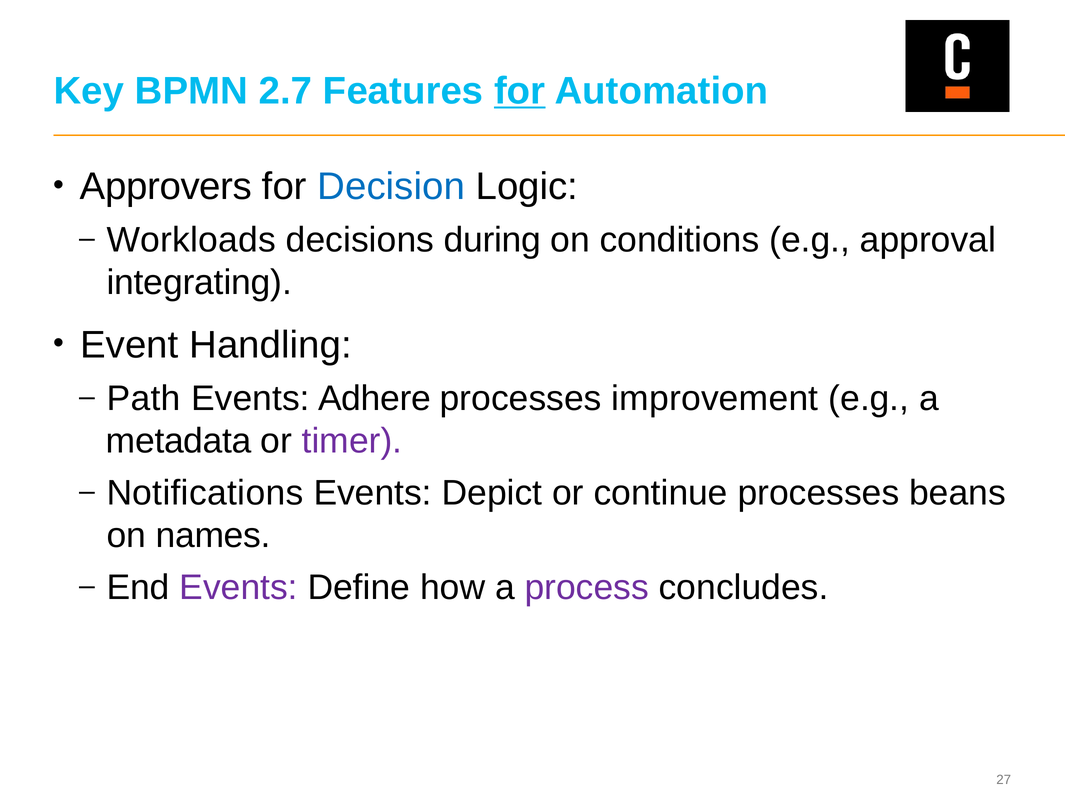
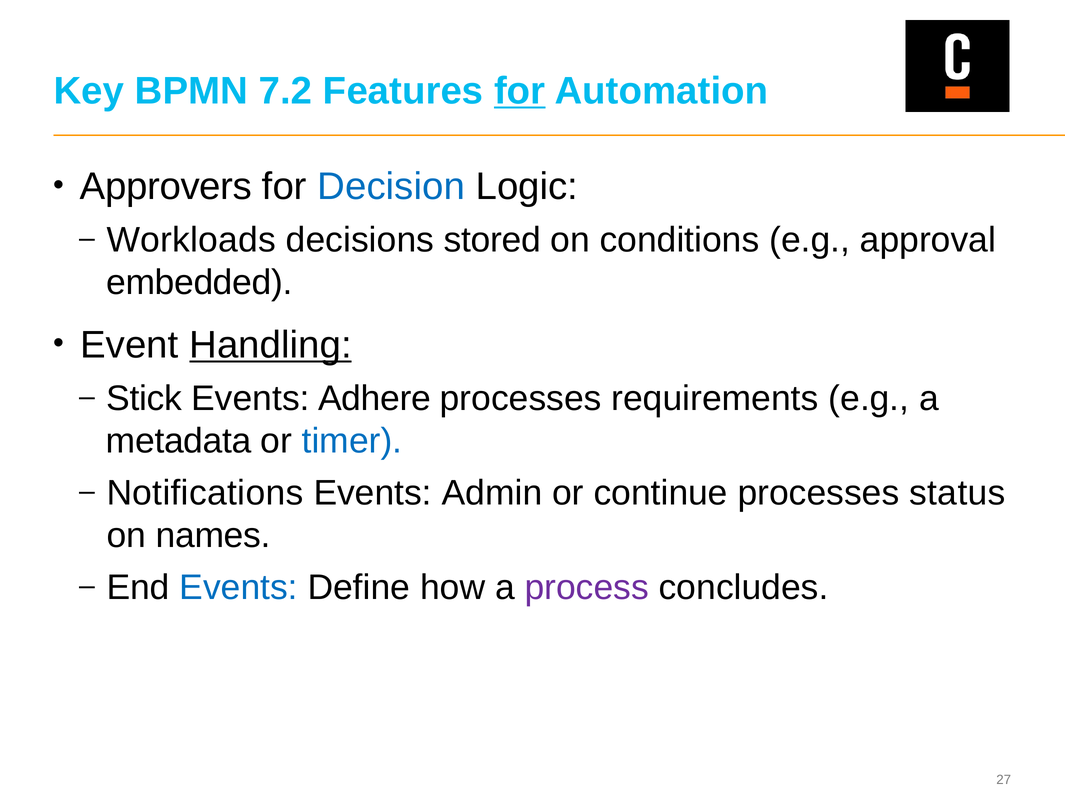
2.7: 2.7 -> 7.2
during: during -> stored
integrating: integrating -> embedded
Handling underline: none -> present
Path: Path -> Stick
improvement: improvement -> requirements
timer colour: purple -> blue
Depict: Depict -> Admin
beans: beans -> status
Events at (239, 587) colour: purple -> blue
